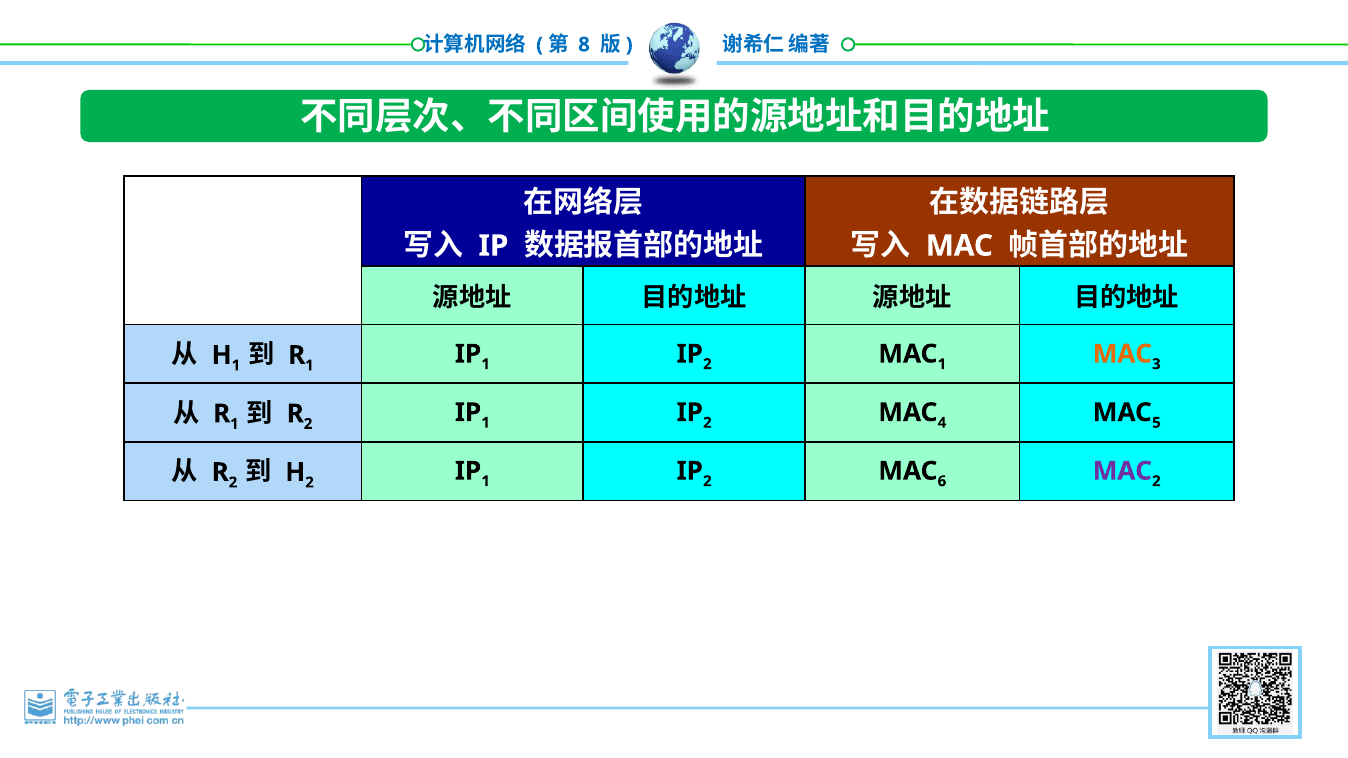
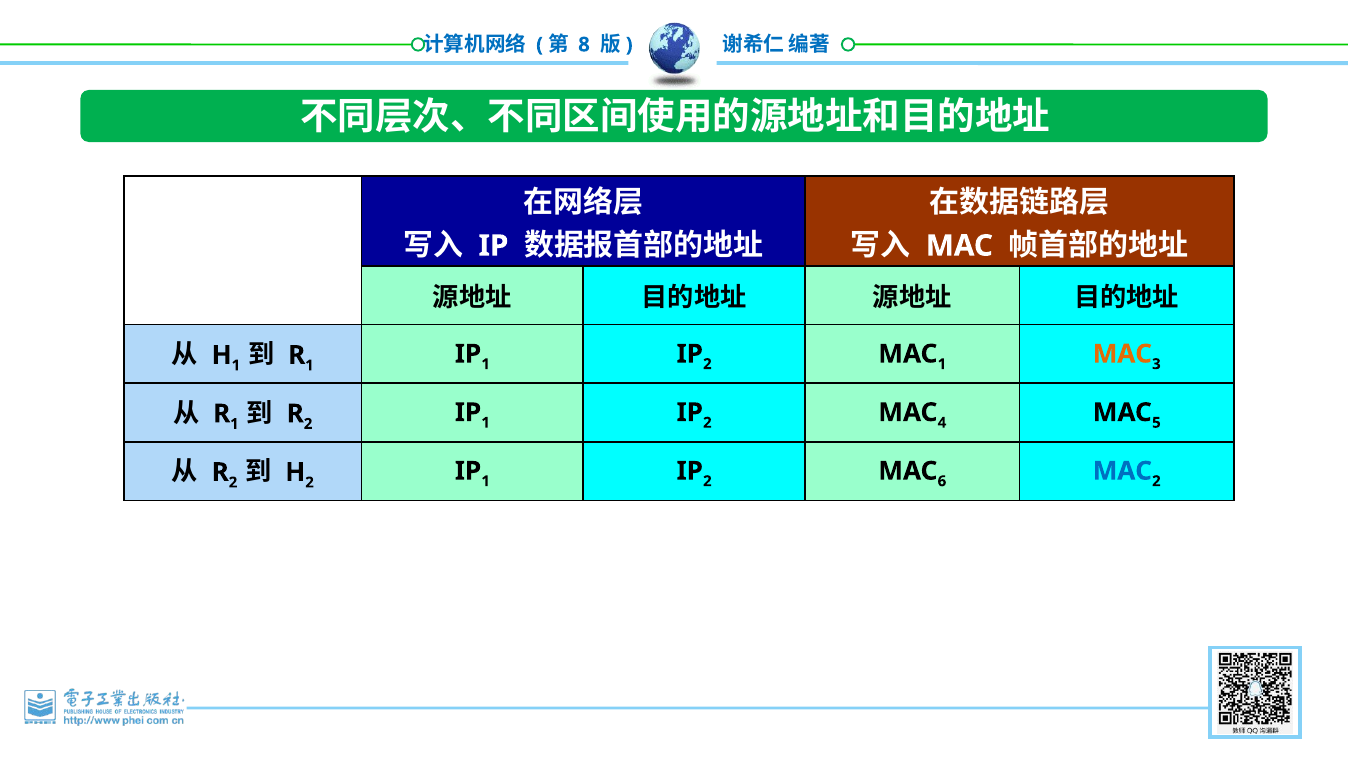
MAC at (1122, 471) colour: purple -> blue
